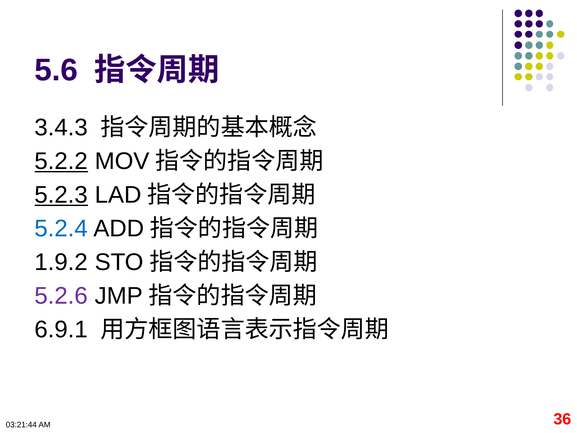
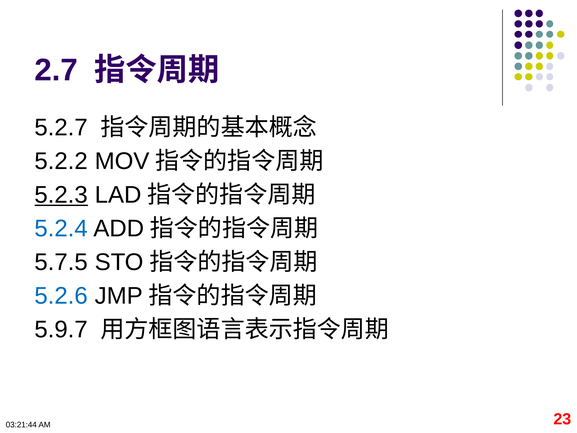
5.6: 5.6 -> 2.7
3.4.3: 3.4.3 -> 5.2.7
5.2.2 underline: present -> none
1.9.2: 1.9.2 -> 5.7.5
5.2.6 colour: purple -> blue
6.9.1: 6.9.1 -> 5.9.7
36: 36 -> 23
